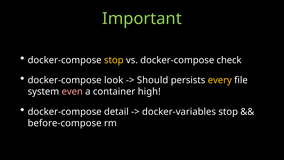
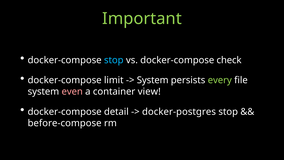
stop at (114, 60) colour: yellow -> light blue
look: look -> limit
Should at (153, 80): Should -> System
every colour: yellow -> light green
high: high -> view
docker-variables: docker-variables -> docker-postgres
